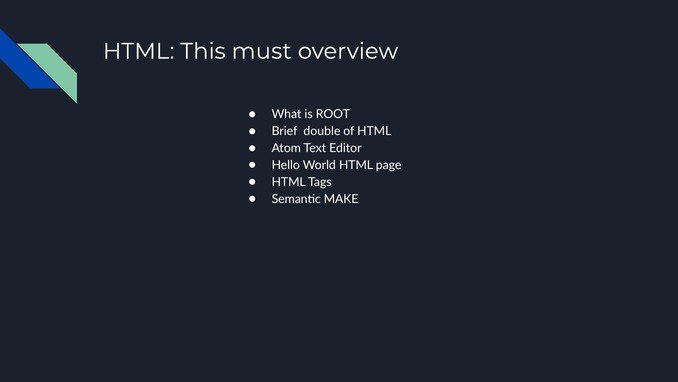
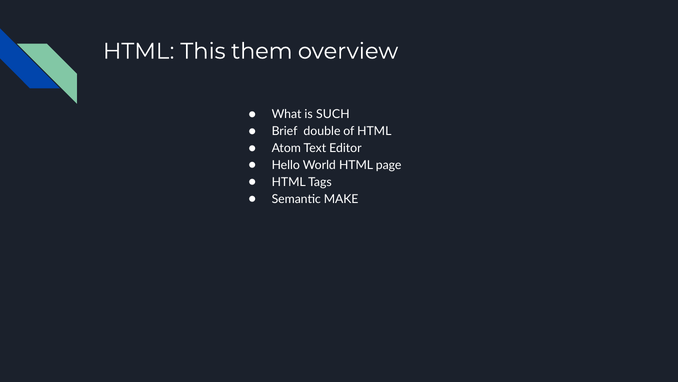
must: must -> them
ROOT: ROOT -> SUCH
